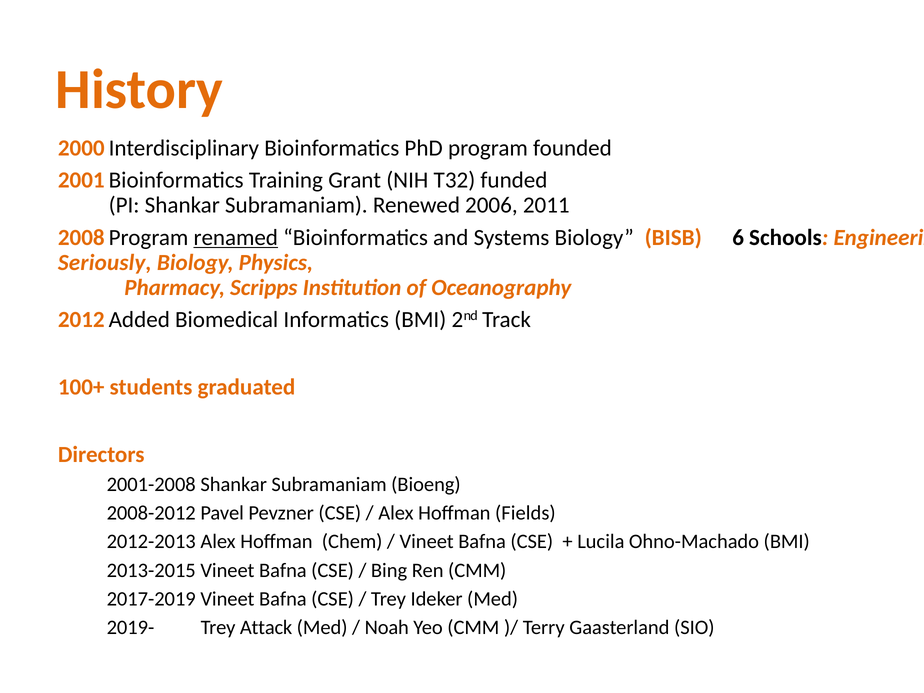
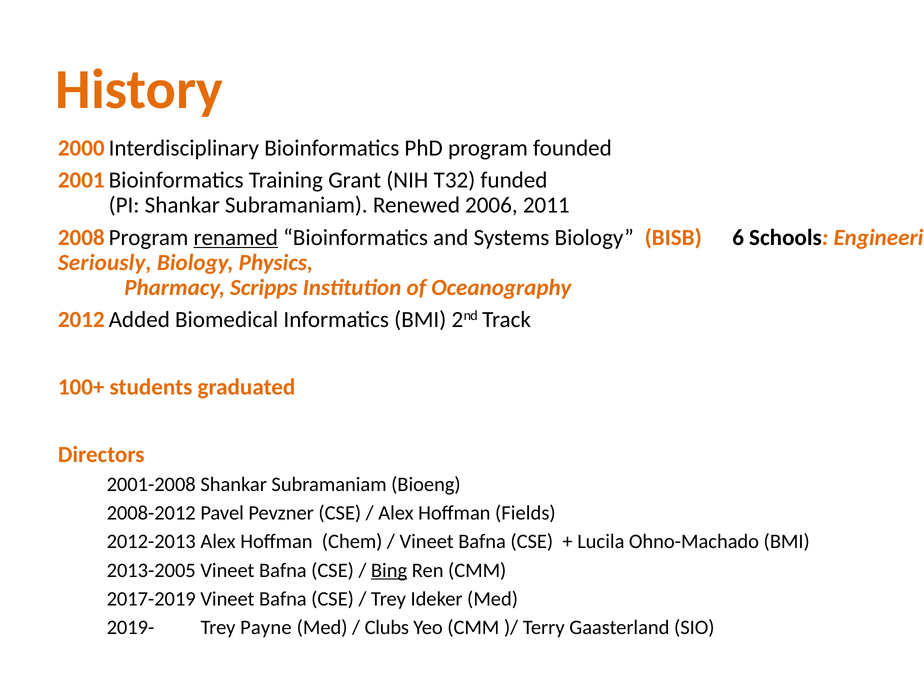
2013-2015: 2013-2015 -> 2013-2005
Bing underline: none -> present
Attack: Attack -> Payne
Noah: Noah -> Clubs
